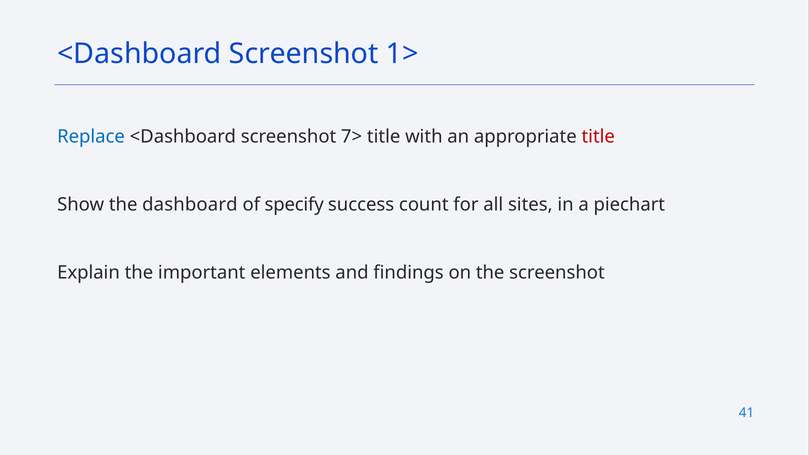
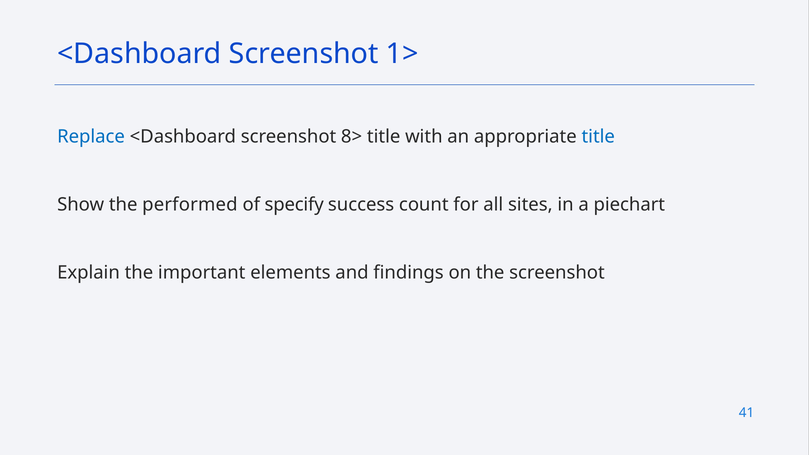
7>: 7> -> 8>
title at (598, 137) colour: red -> blue
dashboard: dashboard -> performed
